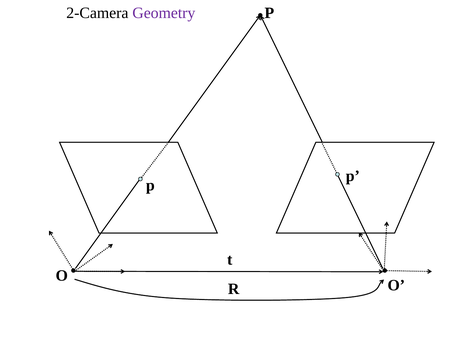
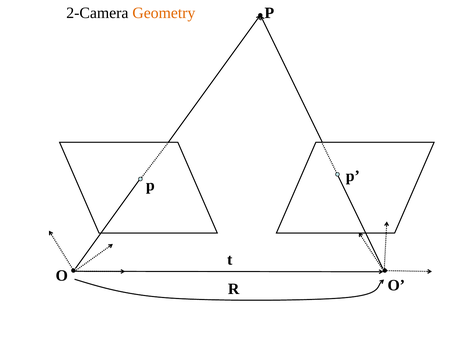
Geometry colour: purple -> orange
